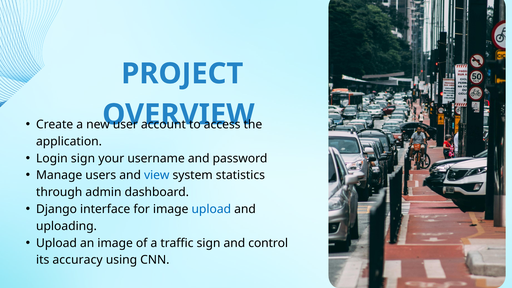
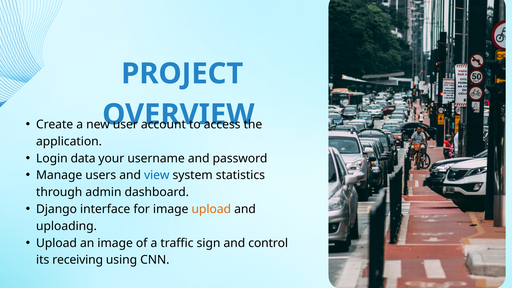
Login sign: sign -> data
upload at (211, 209) colour: blue -> orange
accuracy: accuracy -> receiving
